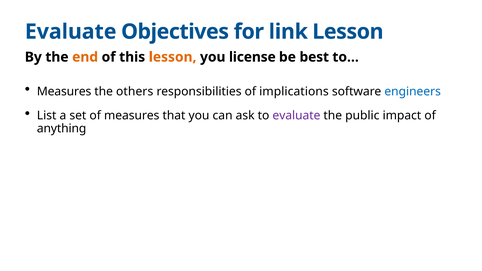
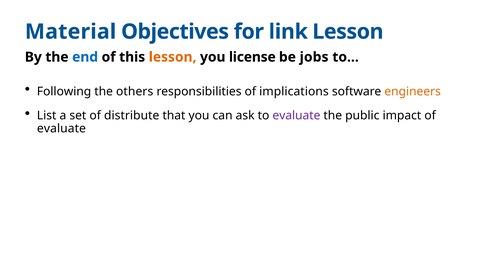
Evaluate at (71, 32): Evaluate -> Material
end colour: orange -> blue
best: best -> jobs
Measures at (64, 91): Measures -> Following
engineers colour: blue -> orange
of measures: measures -> distribute
anything at (62, 129): anything -> evaluate
